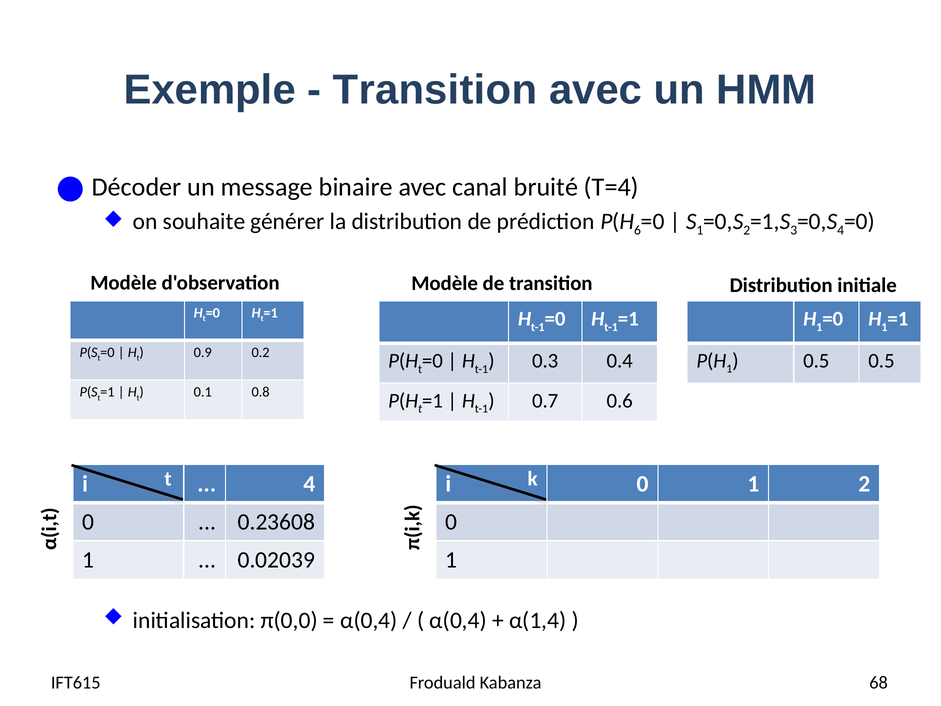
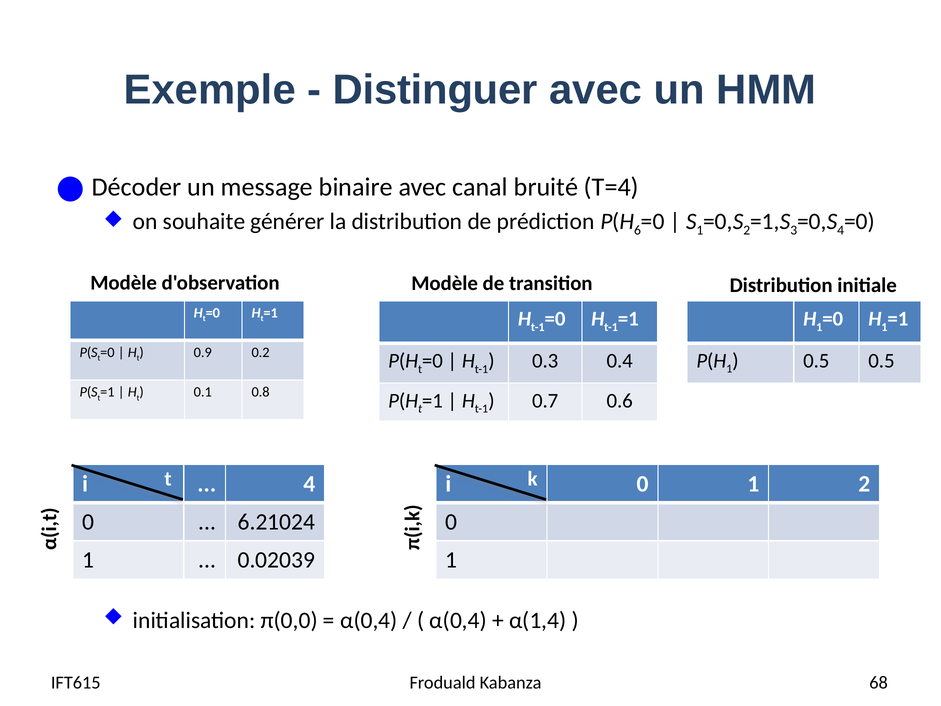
Transition at (435, 90): Transition -> Distinguer
0.23608: 0.23608 -> 6.21024
